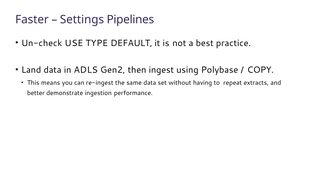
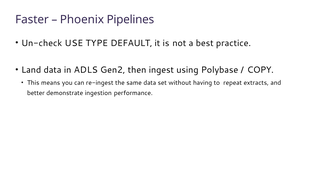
Settings: Settings -> Phoenix
